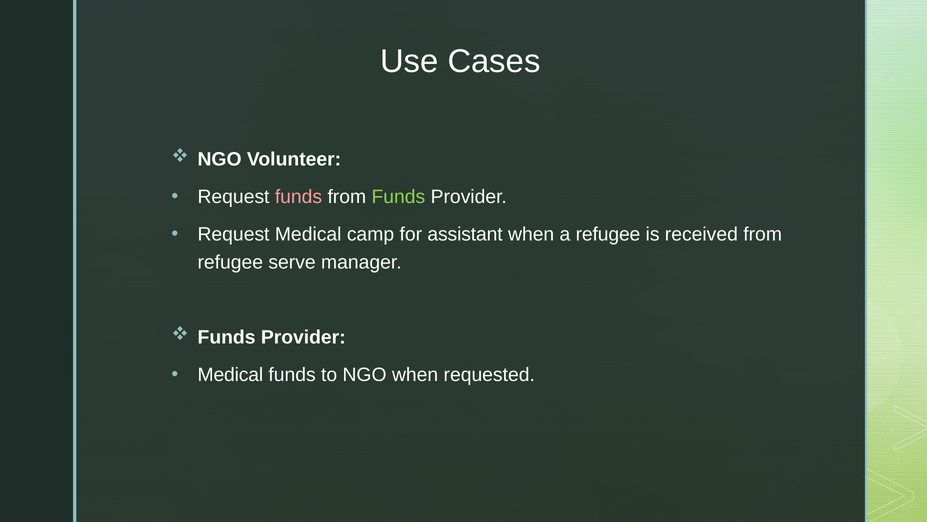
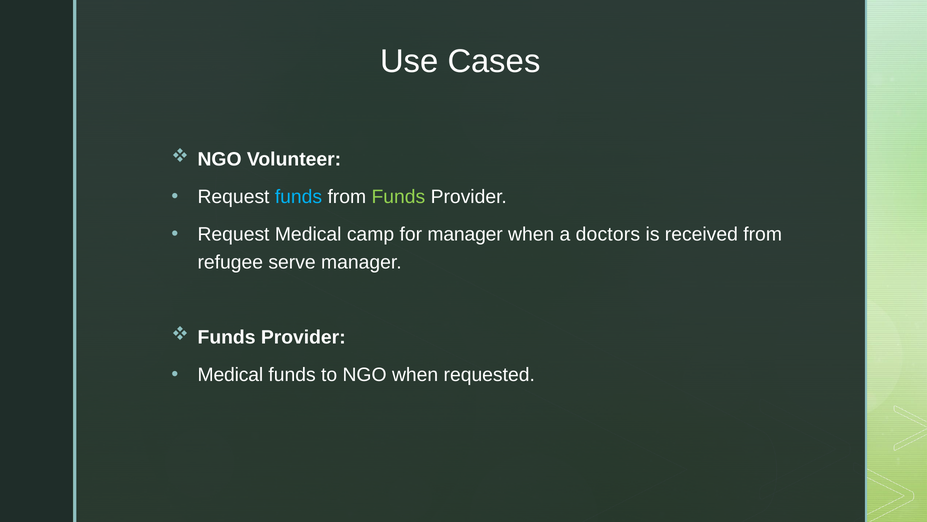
funds at (299, 197) colour: pink -> light blue
for assistant: assistant -> manager
a refugee: refugee -> doctors
